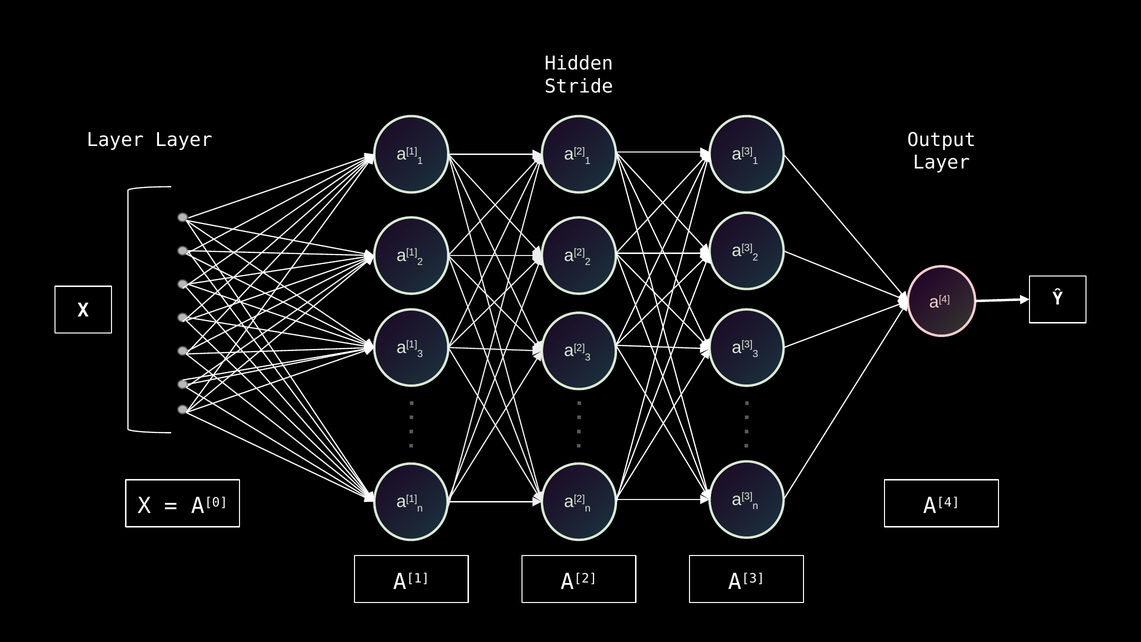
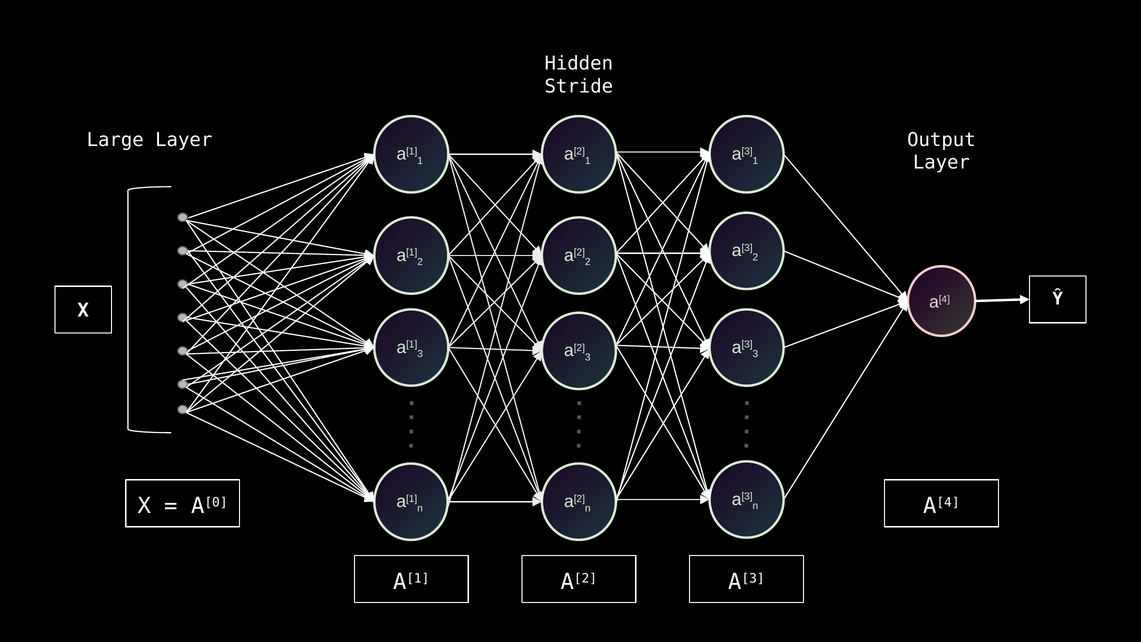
Layer at (115, 140): Layer -> Large
